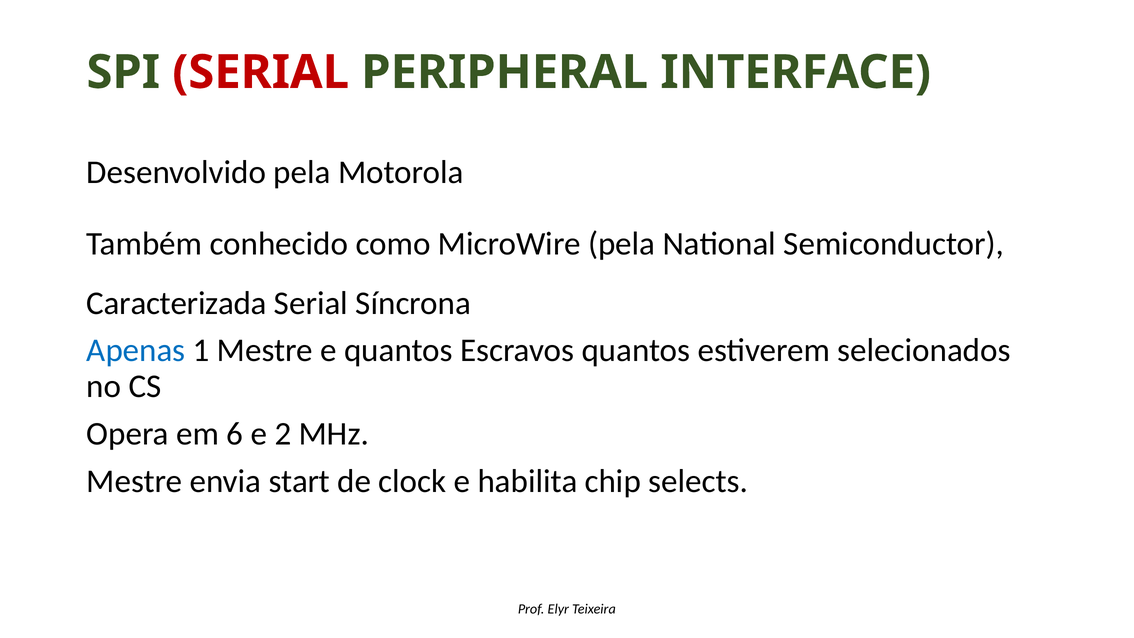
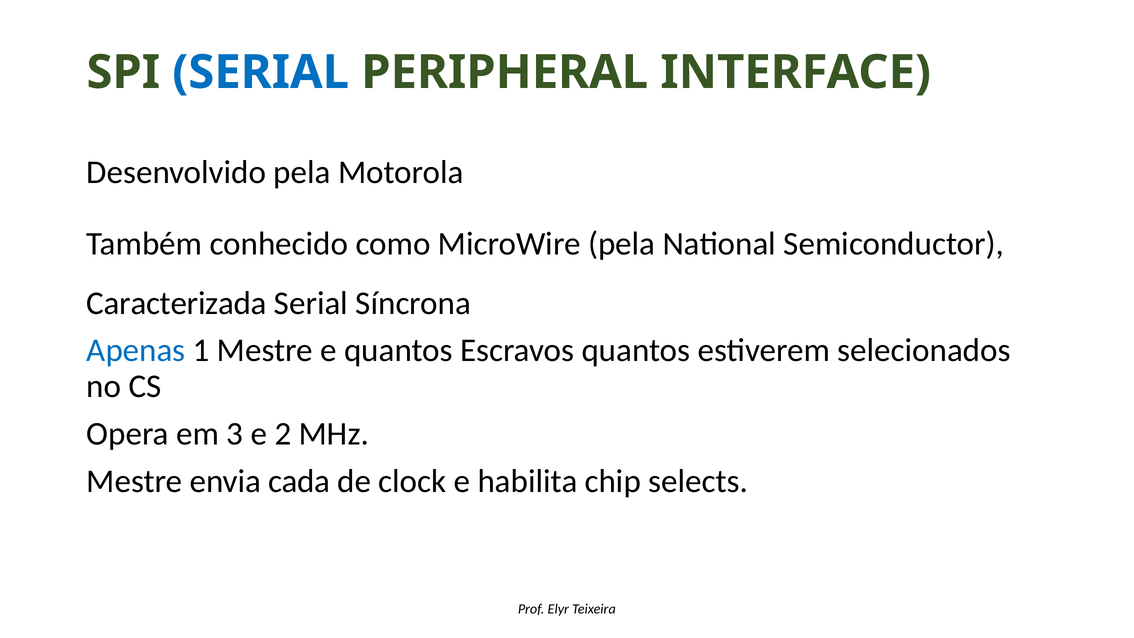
SERIAL at (261, 72) colour: red -> blue
6: 6 -> 3
start: start -> cada
